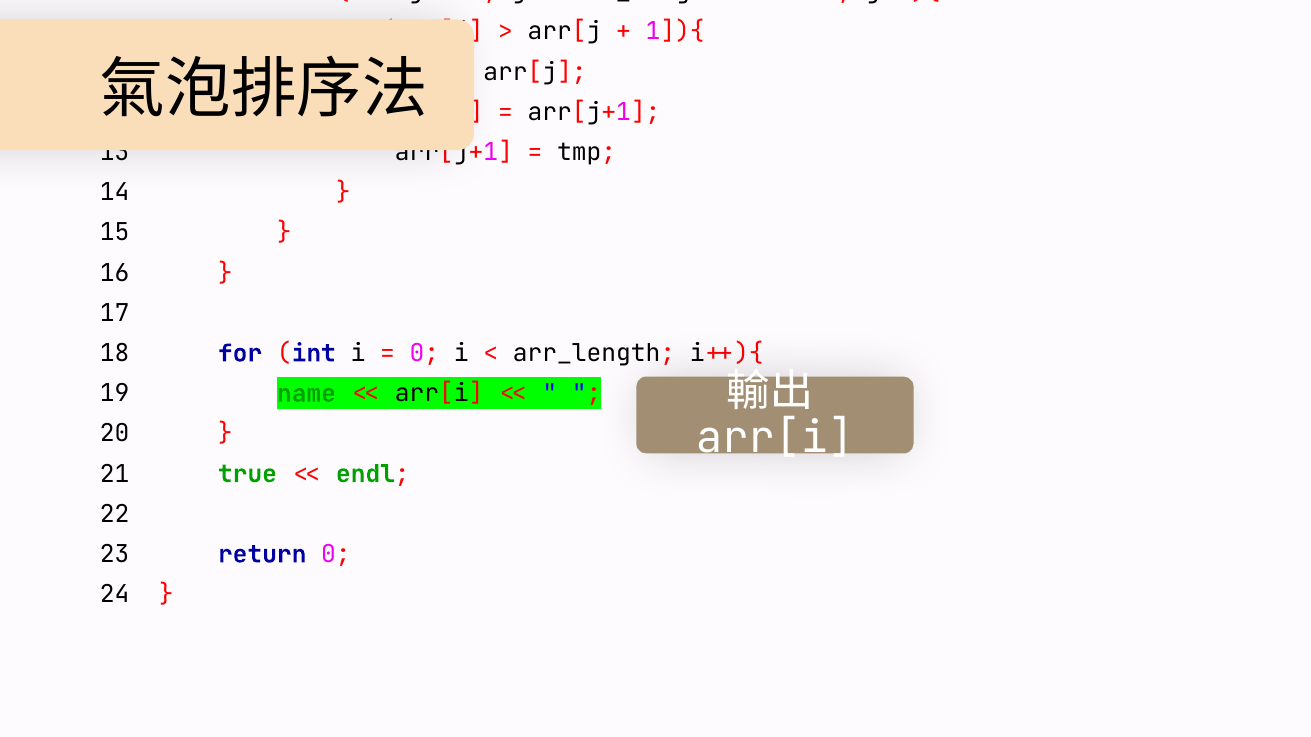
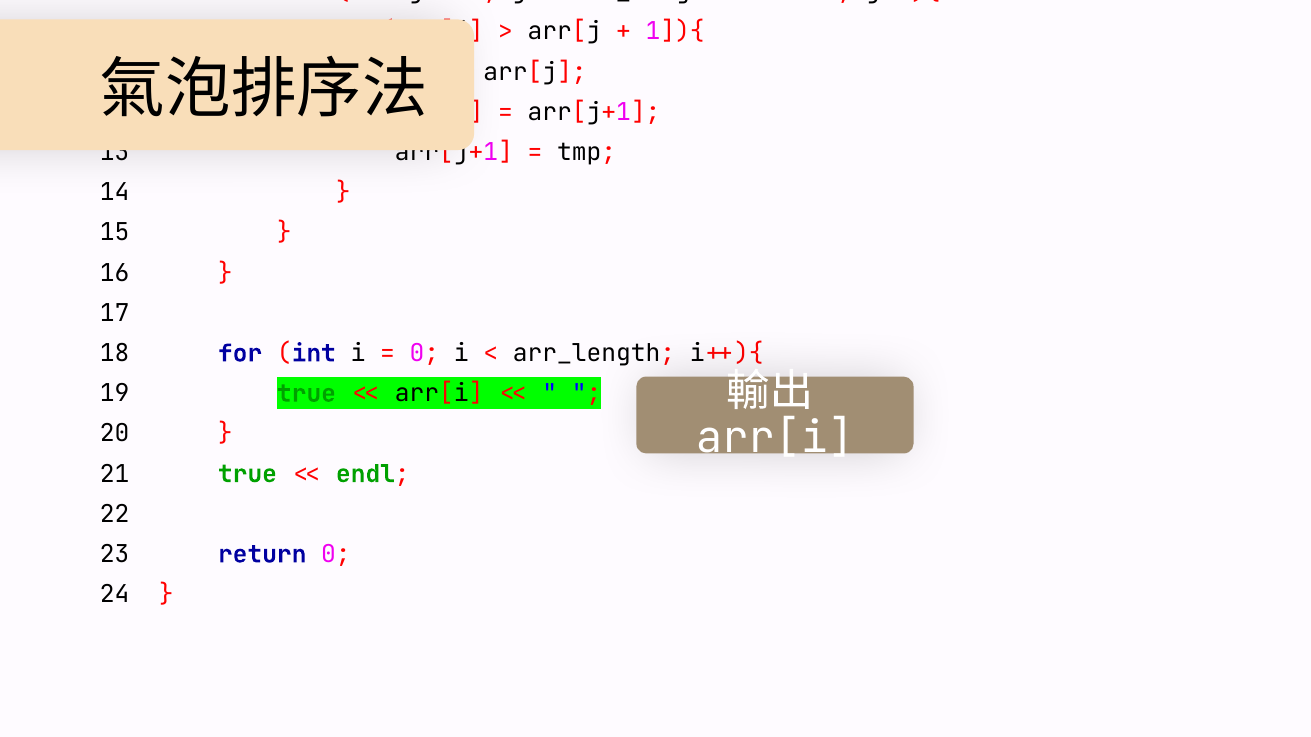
19 name: name -> true
